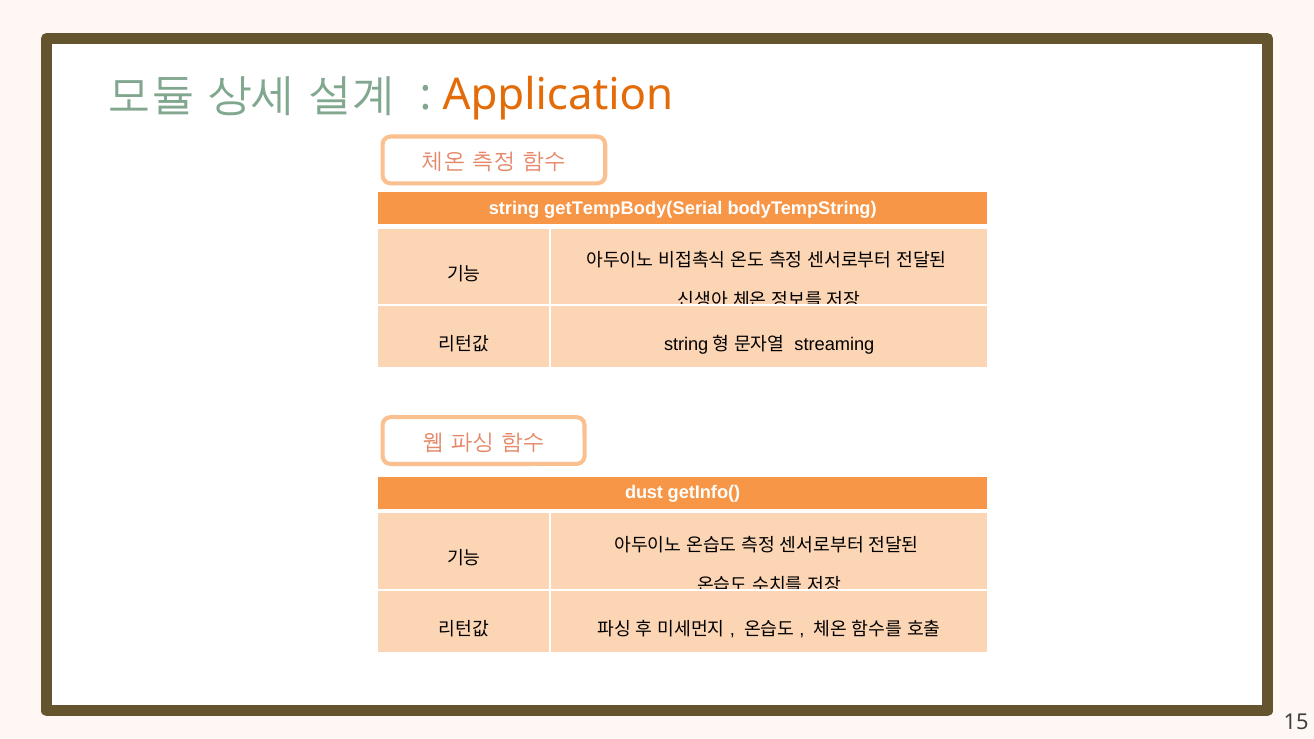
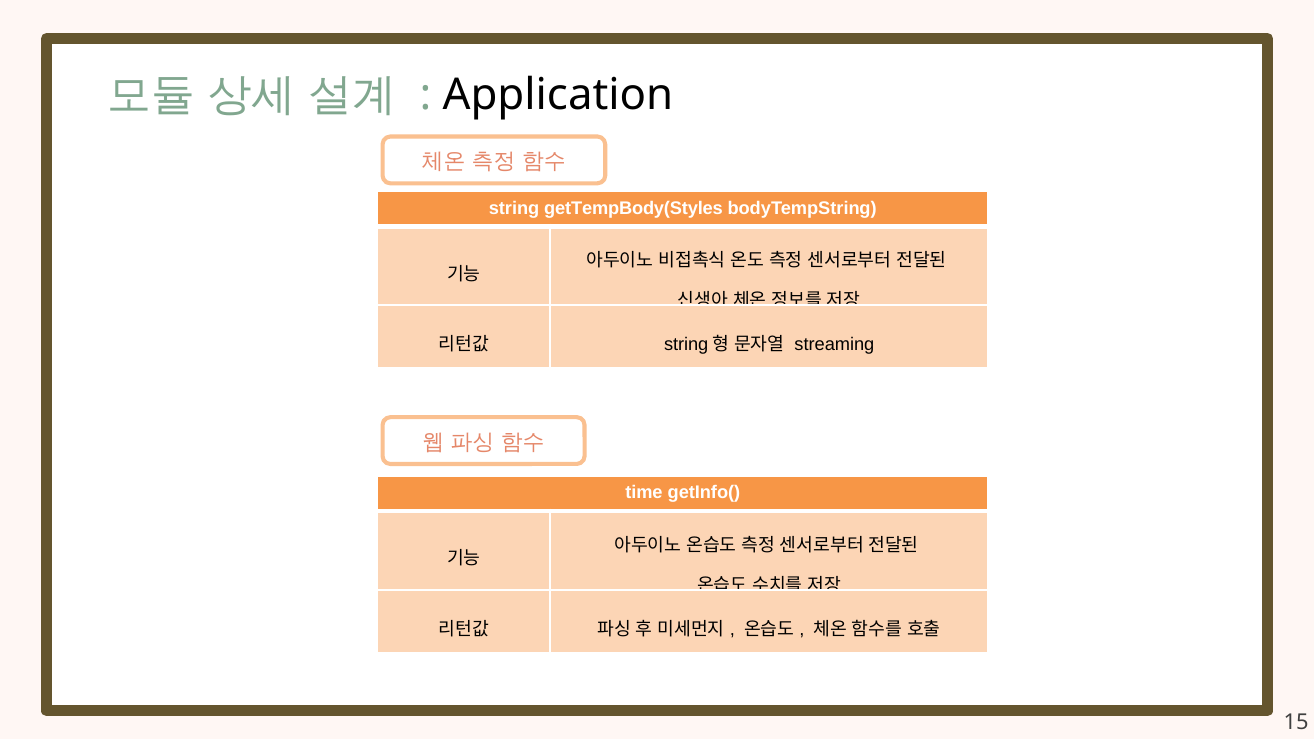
Application colour: orange -> black
getTempBody(Serial: getTempBody(Serial -> getTempBody(Styles
dust: dust -> time
